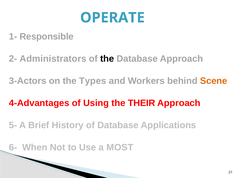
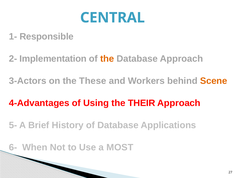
OPERATE: OPERATE -> CENTRAL
Administrators: Administrators -> Implementation
the at (107, 59) colour: black -> orange
Types: Types -> These
